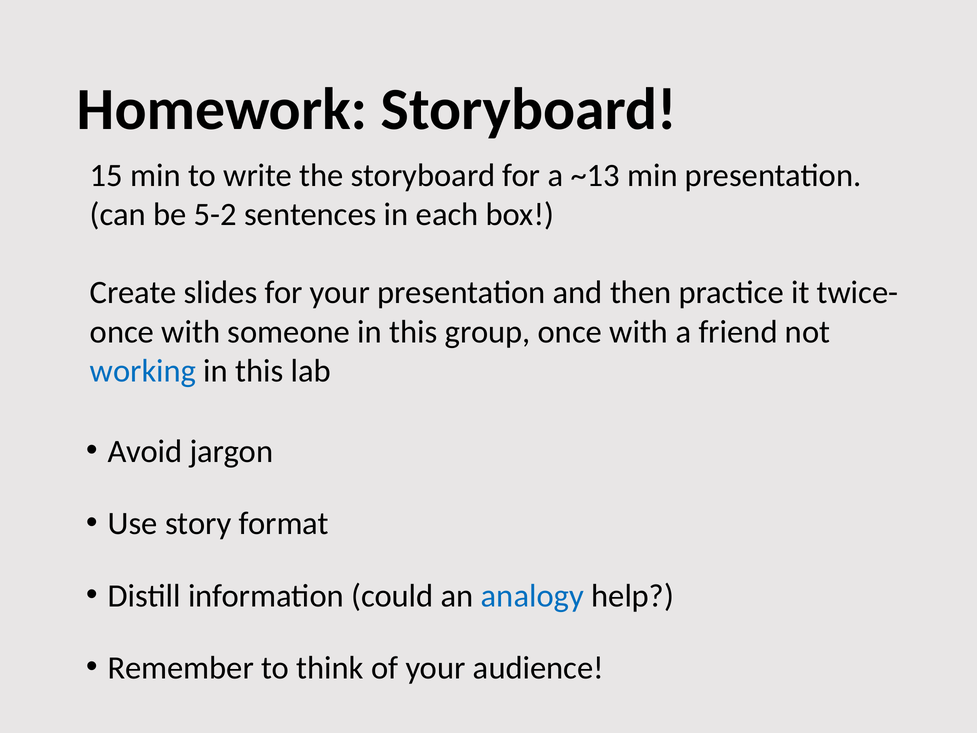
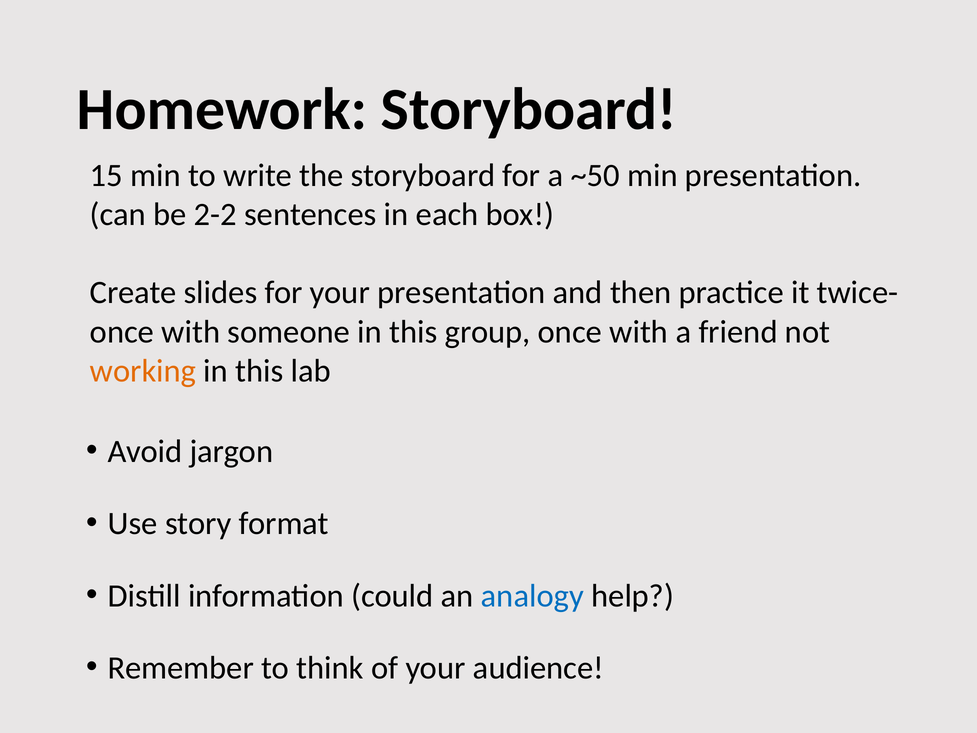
~13: ~13 -> ~50
5-2: 5-2 -> 2-2
working colour: blue -> orange
